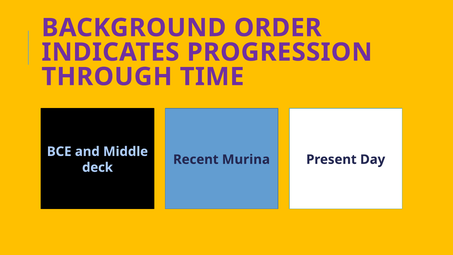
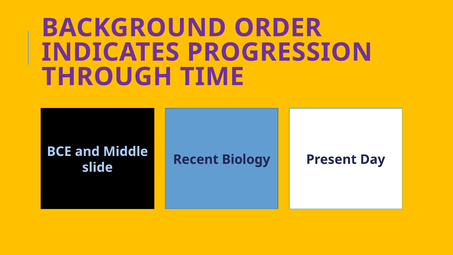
Murina: Murina -> Biology
deck: deck -> slide
